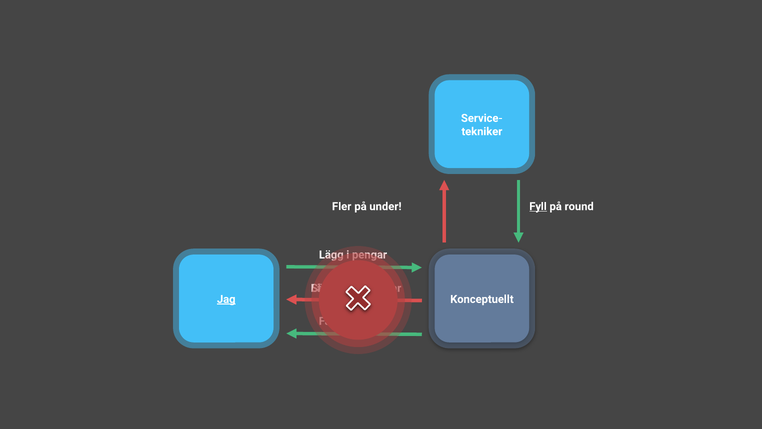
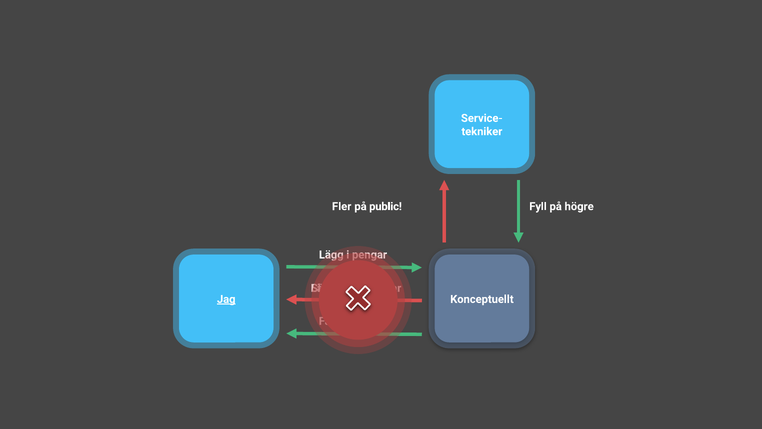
under: under -> public
Fyll underline: present -> none
round: round -> högre
